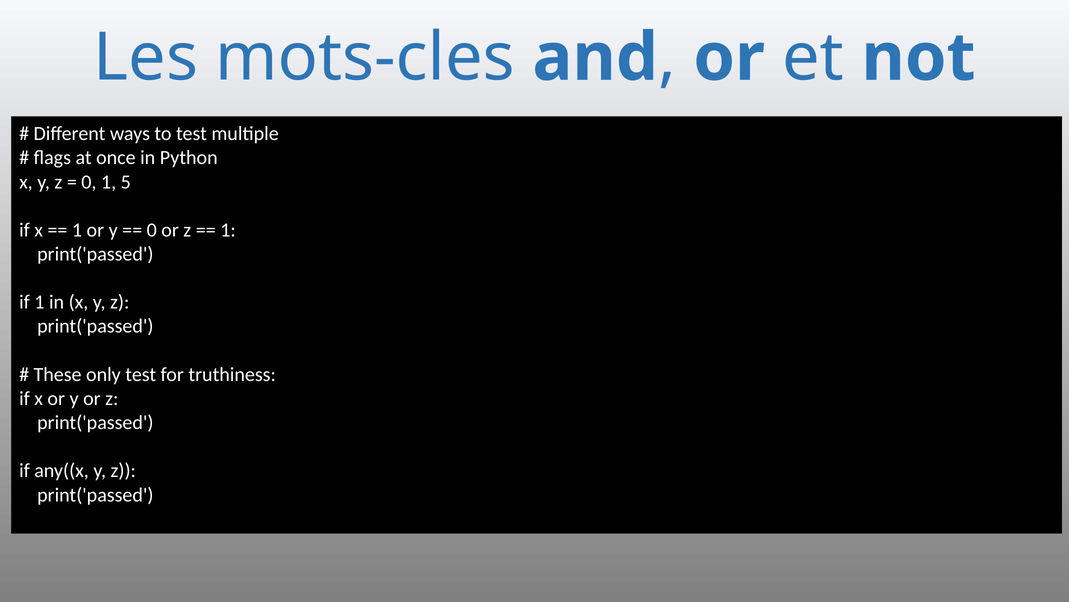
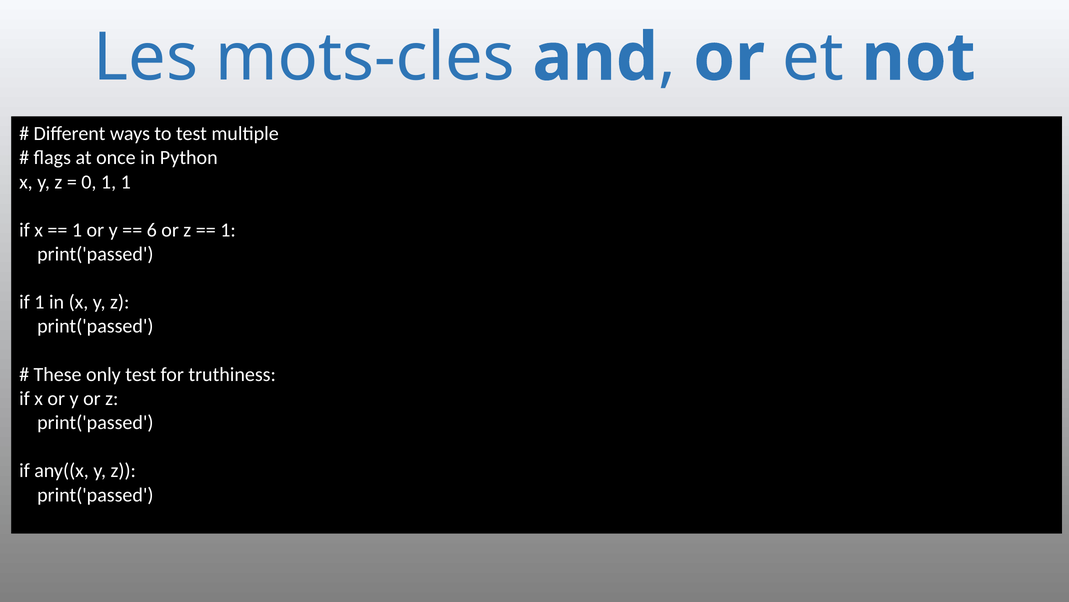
1 5: 5 -> 1
0 at (152, 230): 0 -> 6
